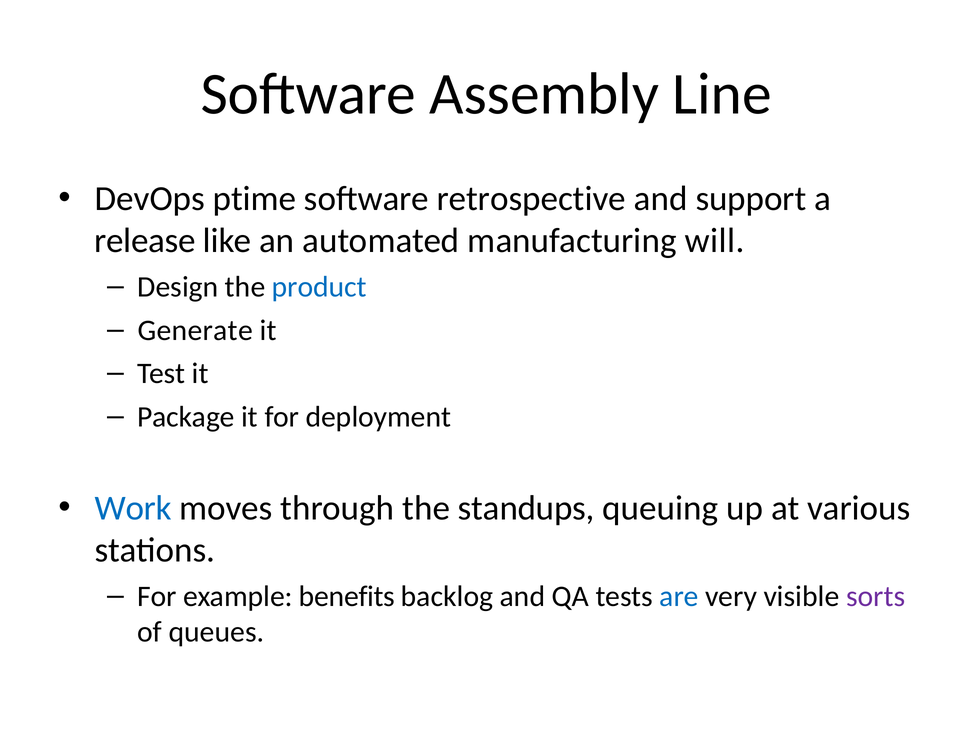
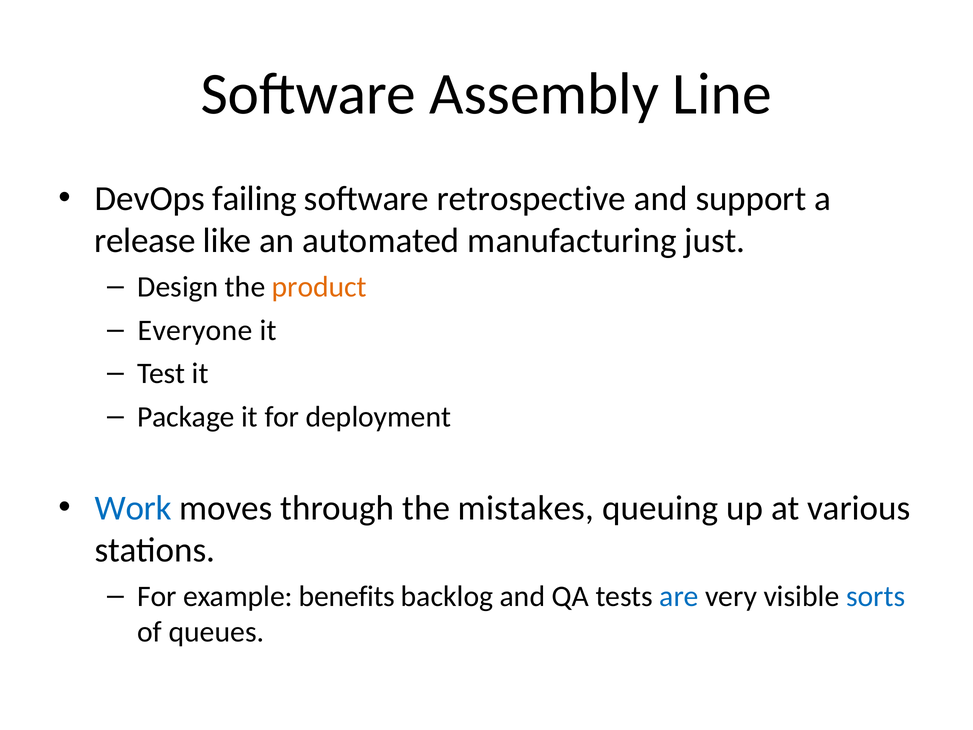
ptime: ptime -> failing
will: will -> just
product colour: blue -> orange
Generate: Generate -> Everyone
standups: standups -> mistakes
sorts colour: purple -> blue
